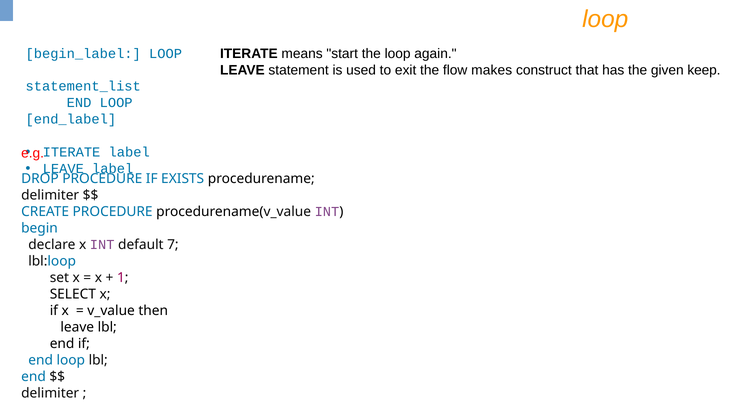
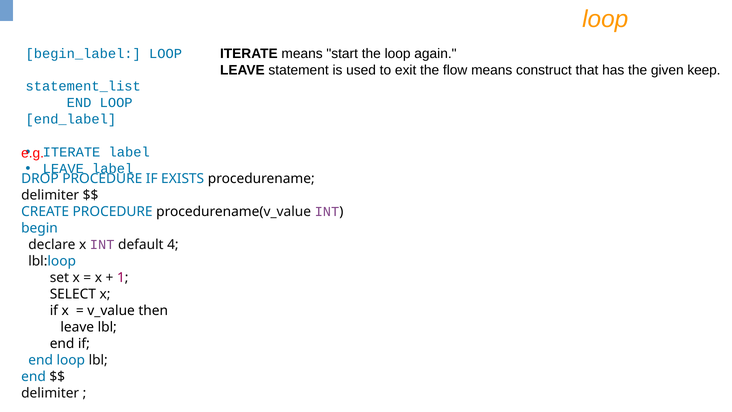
flow makes: makes -> means
7: 7 -> 4
